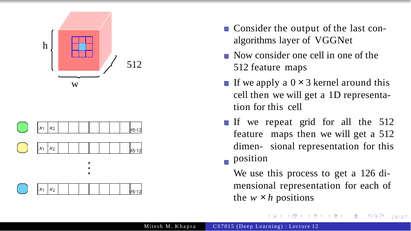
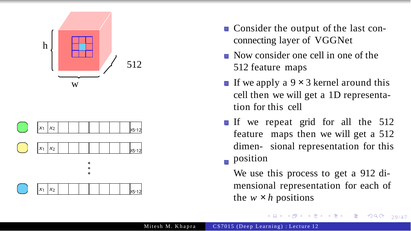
algorithms: algorithms -> connecting
0: 0 -> 9
126: 126 -> 912
